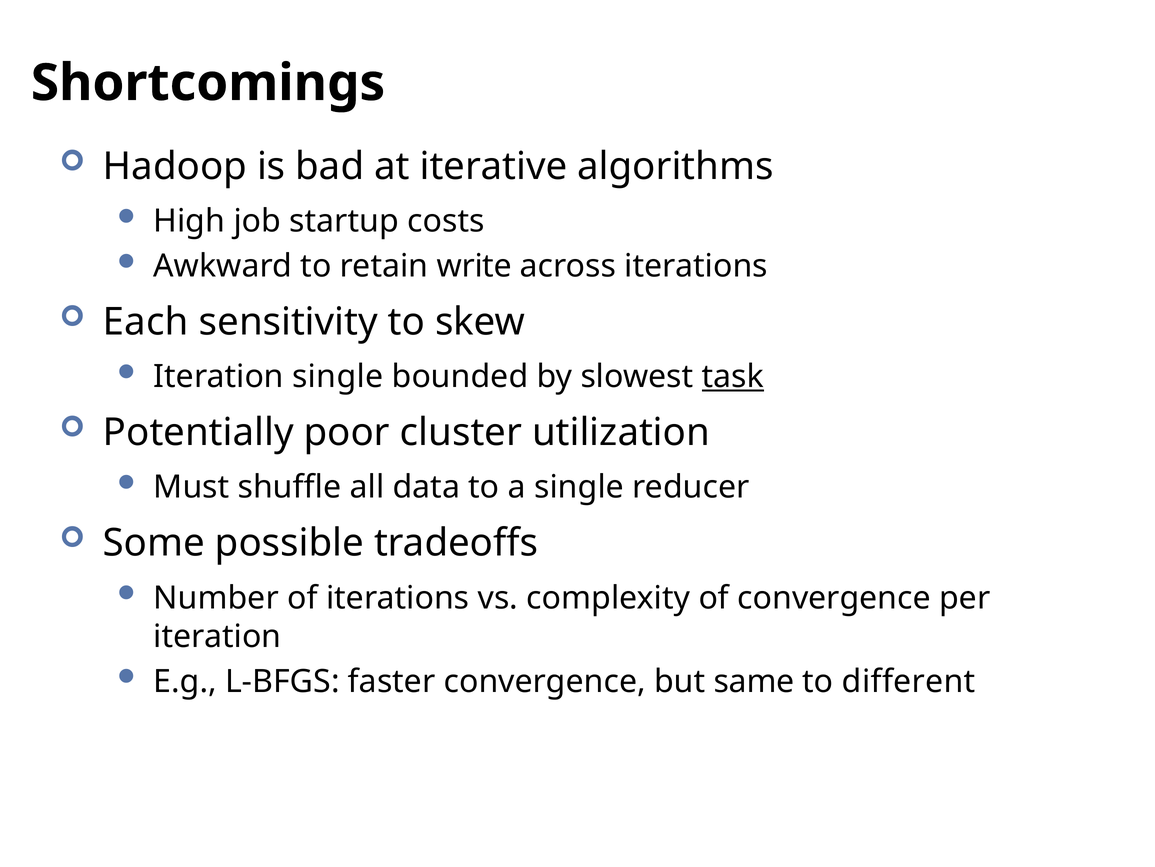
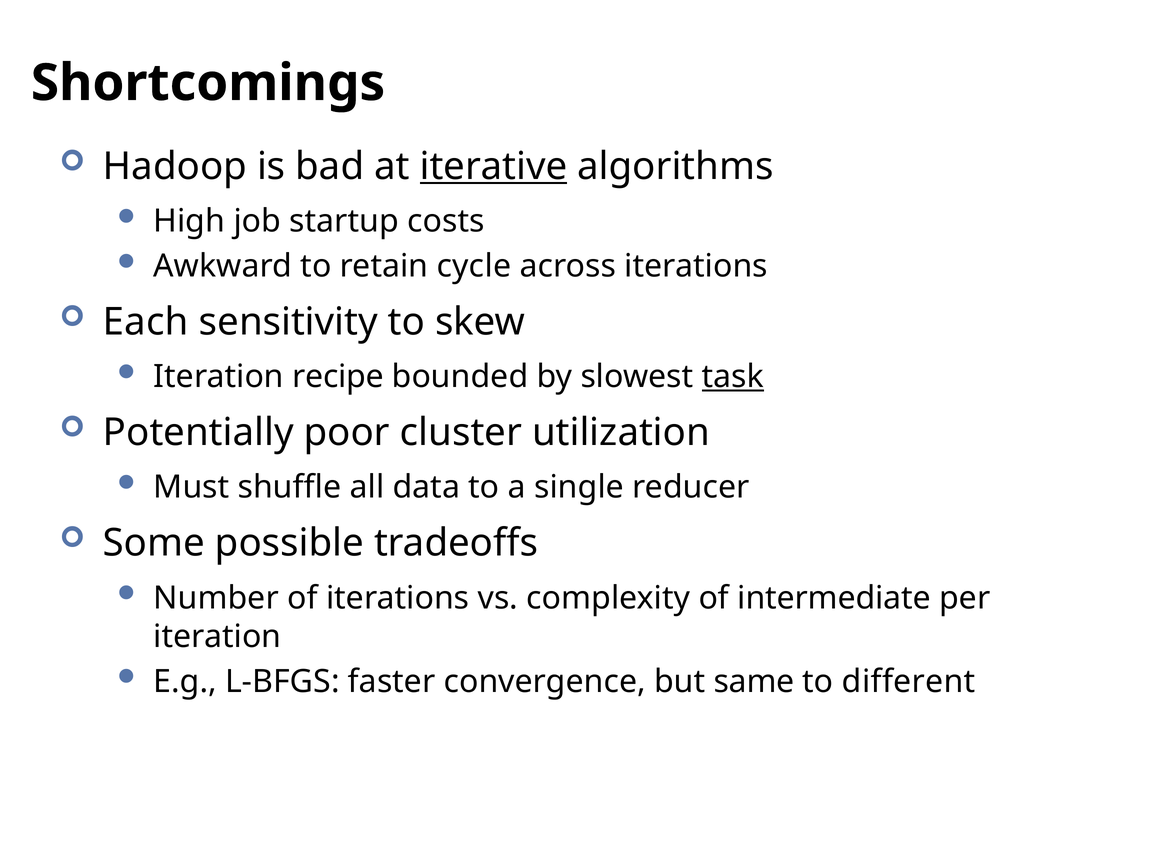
iterative underline: none -> present
write: write -> cycle
Iteration single: single -> recipe
of convergence: convergence -> intermediate
